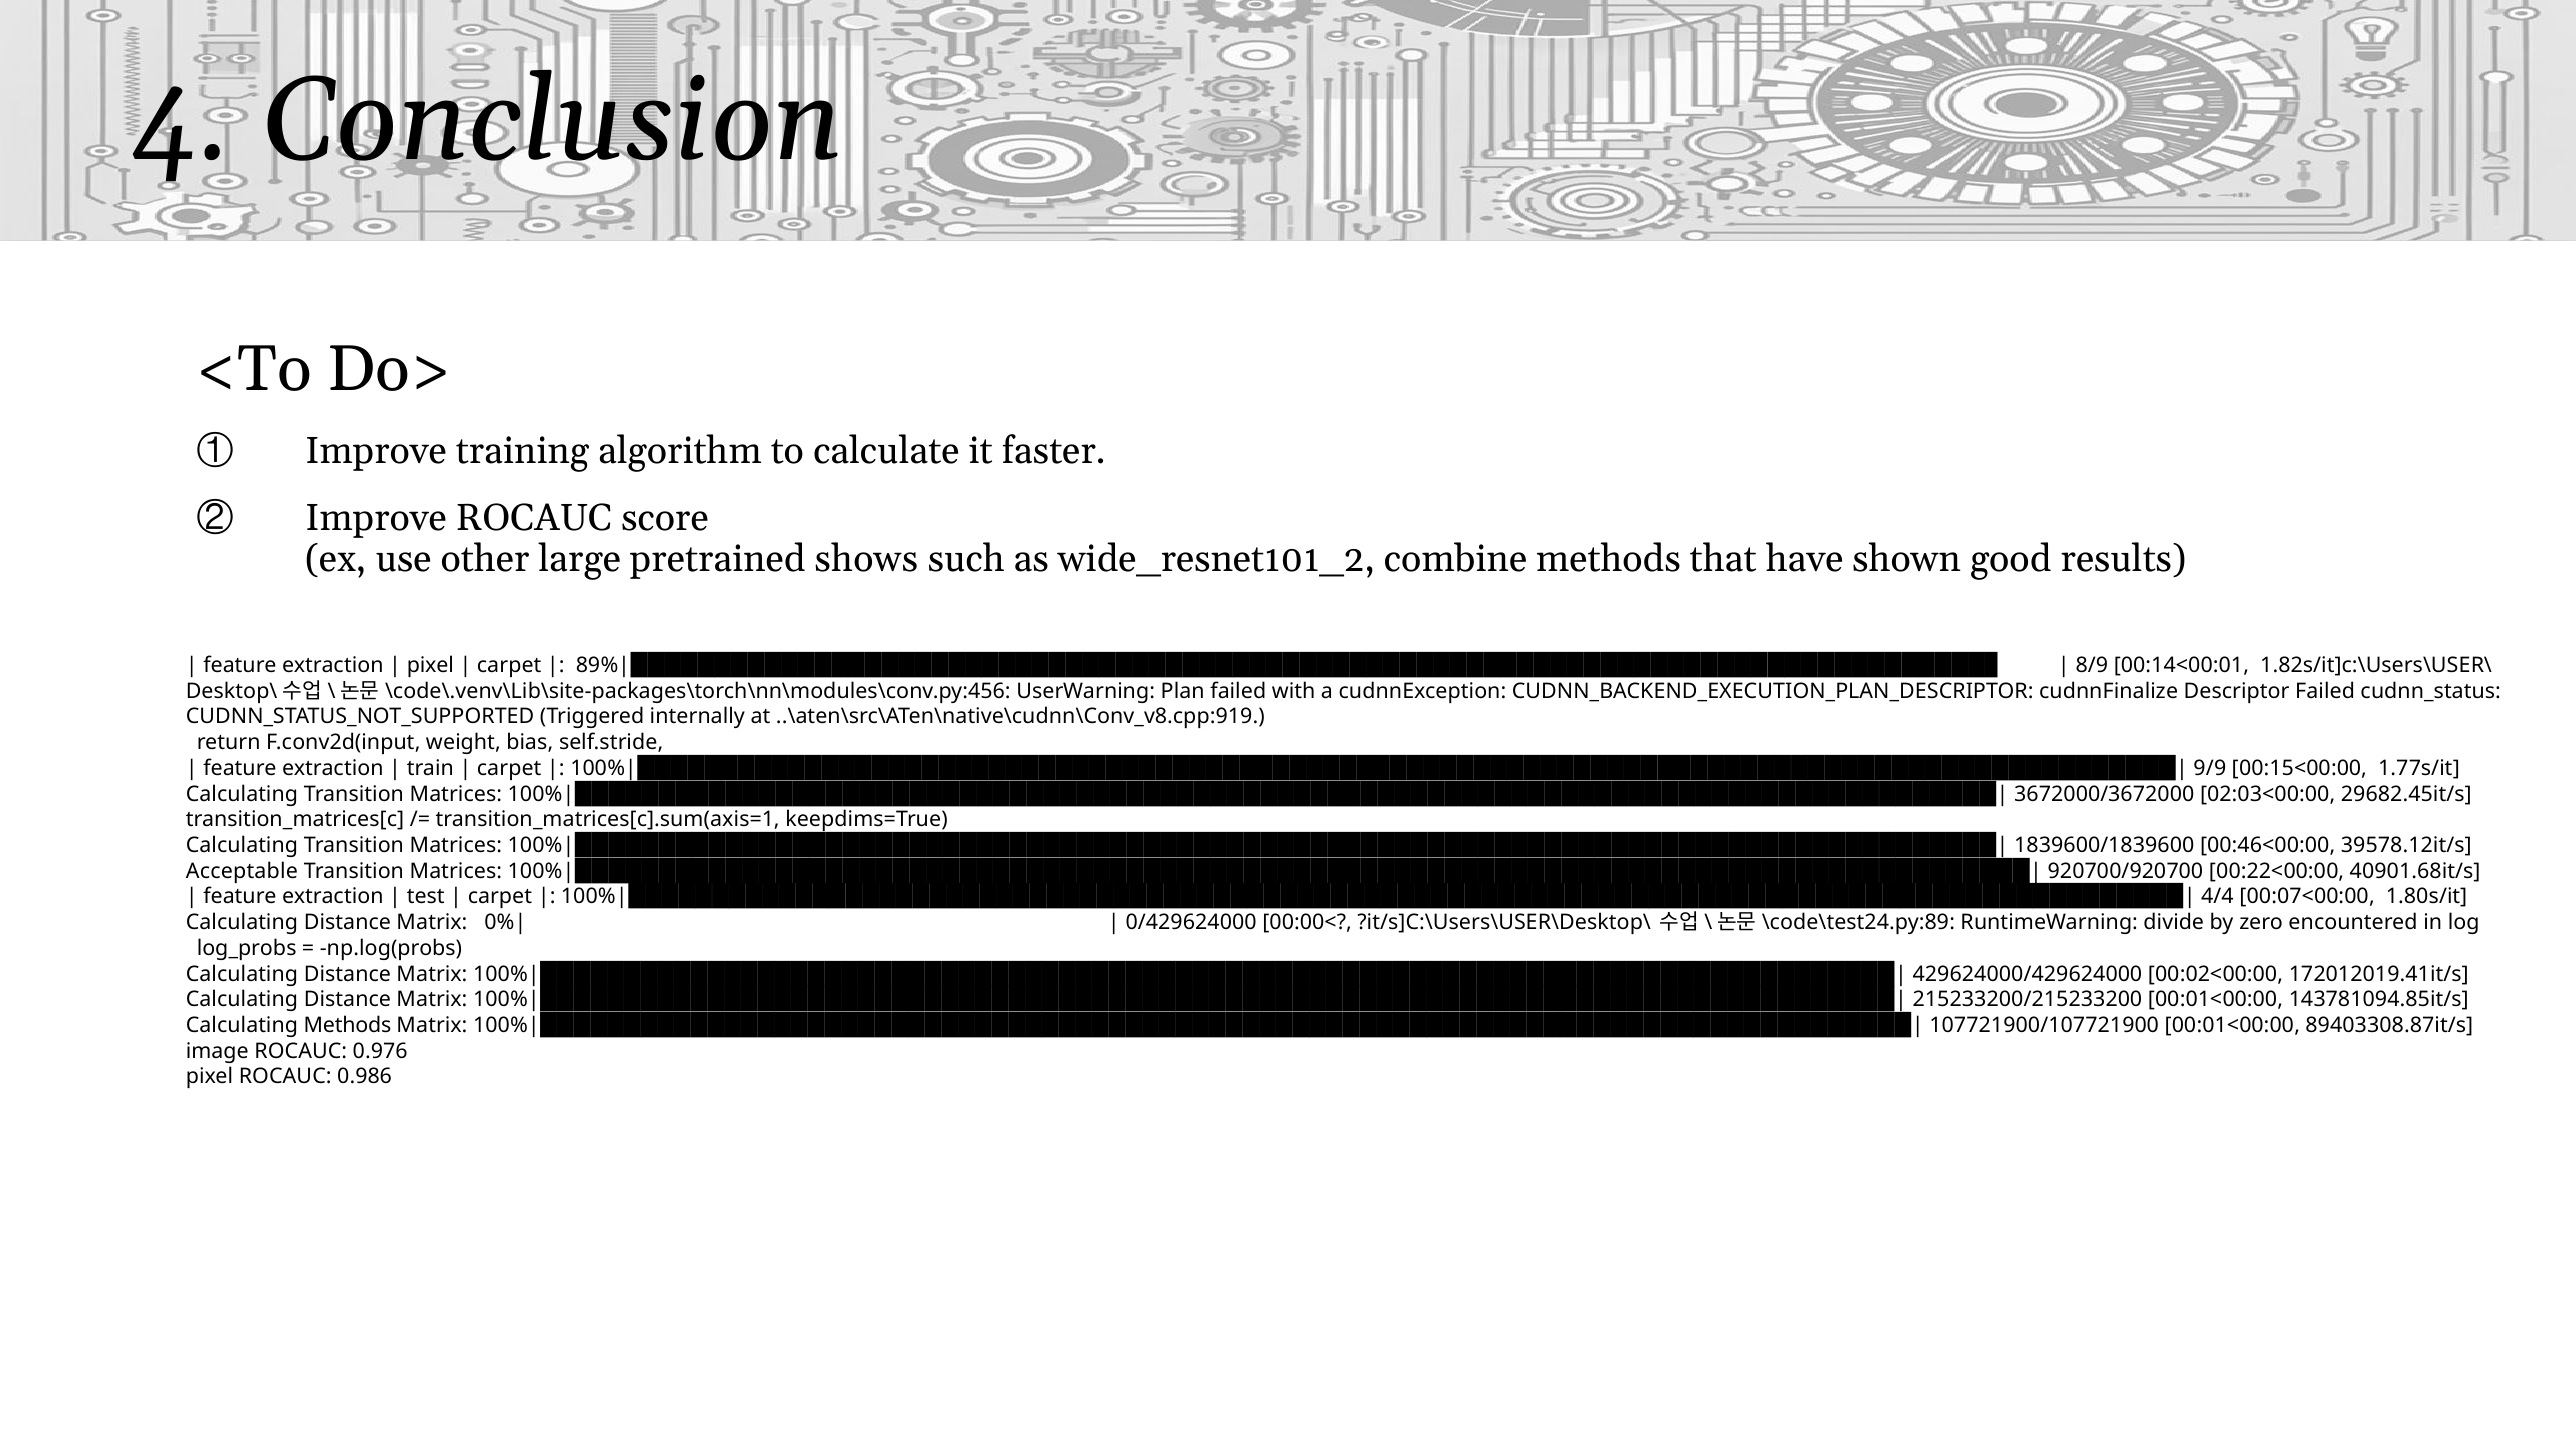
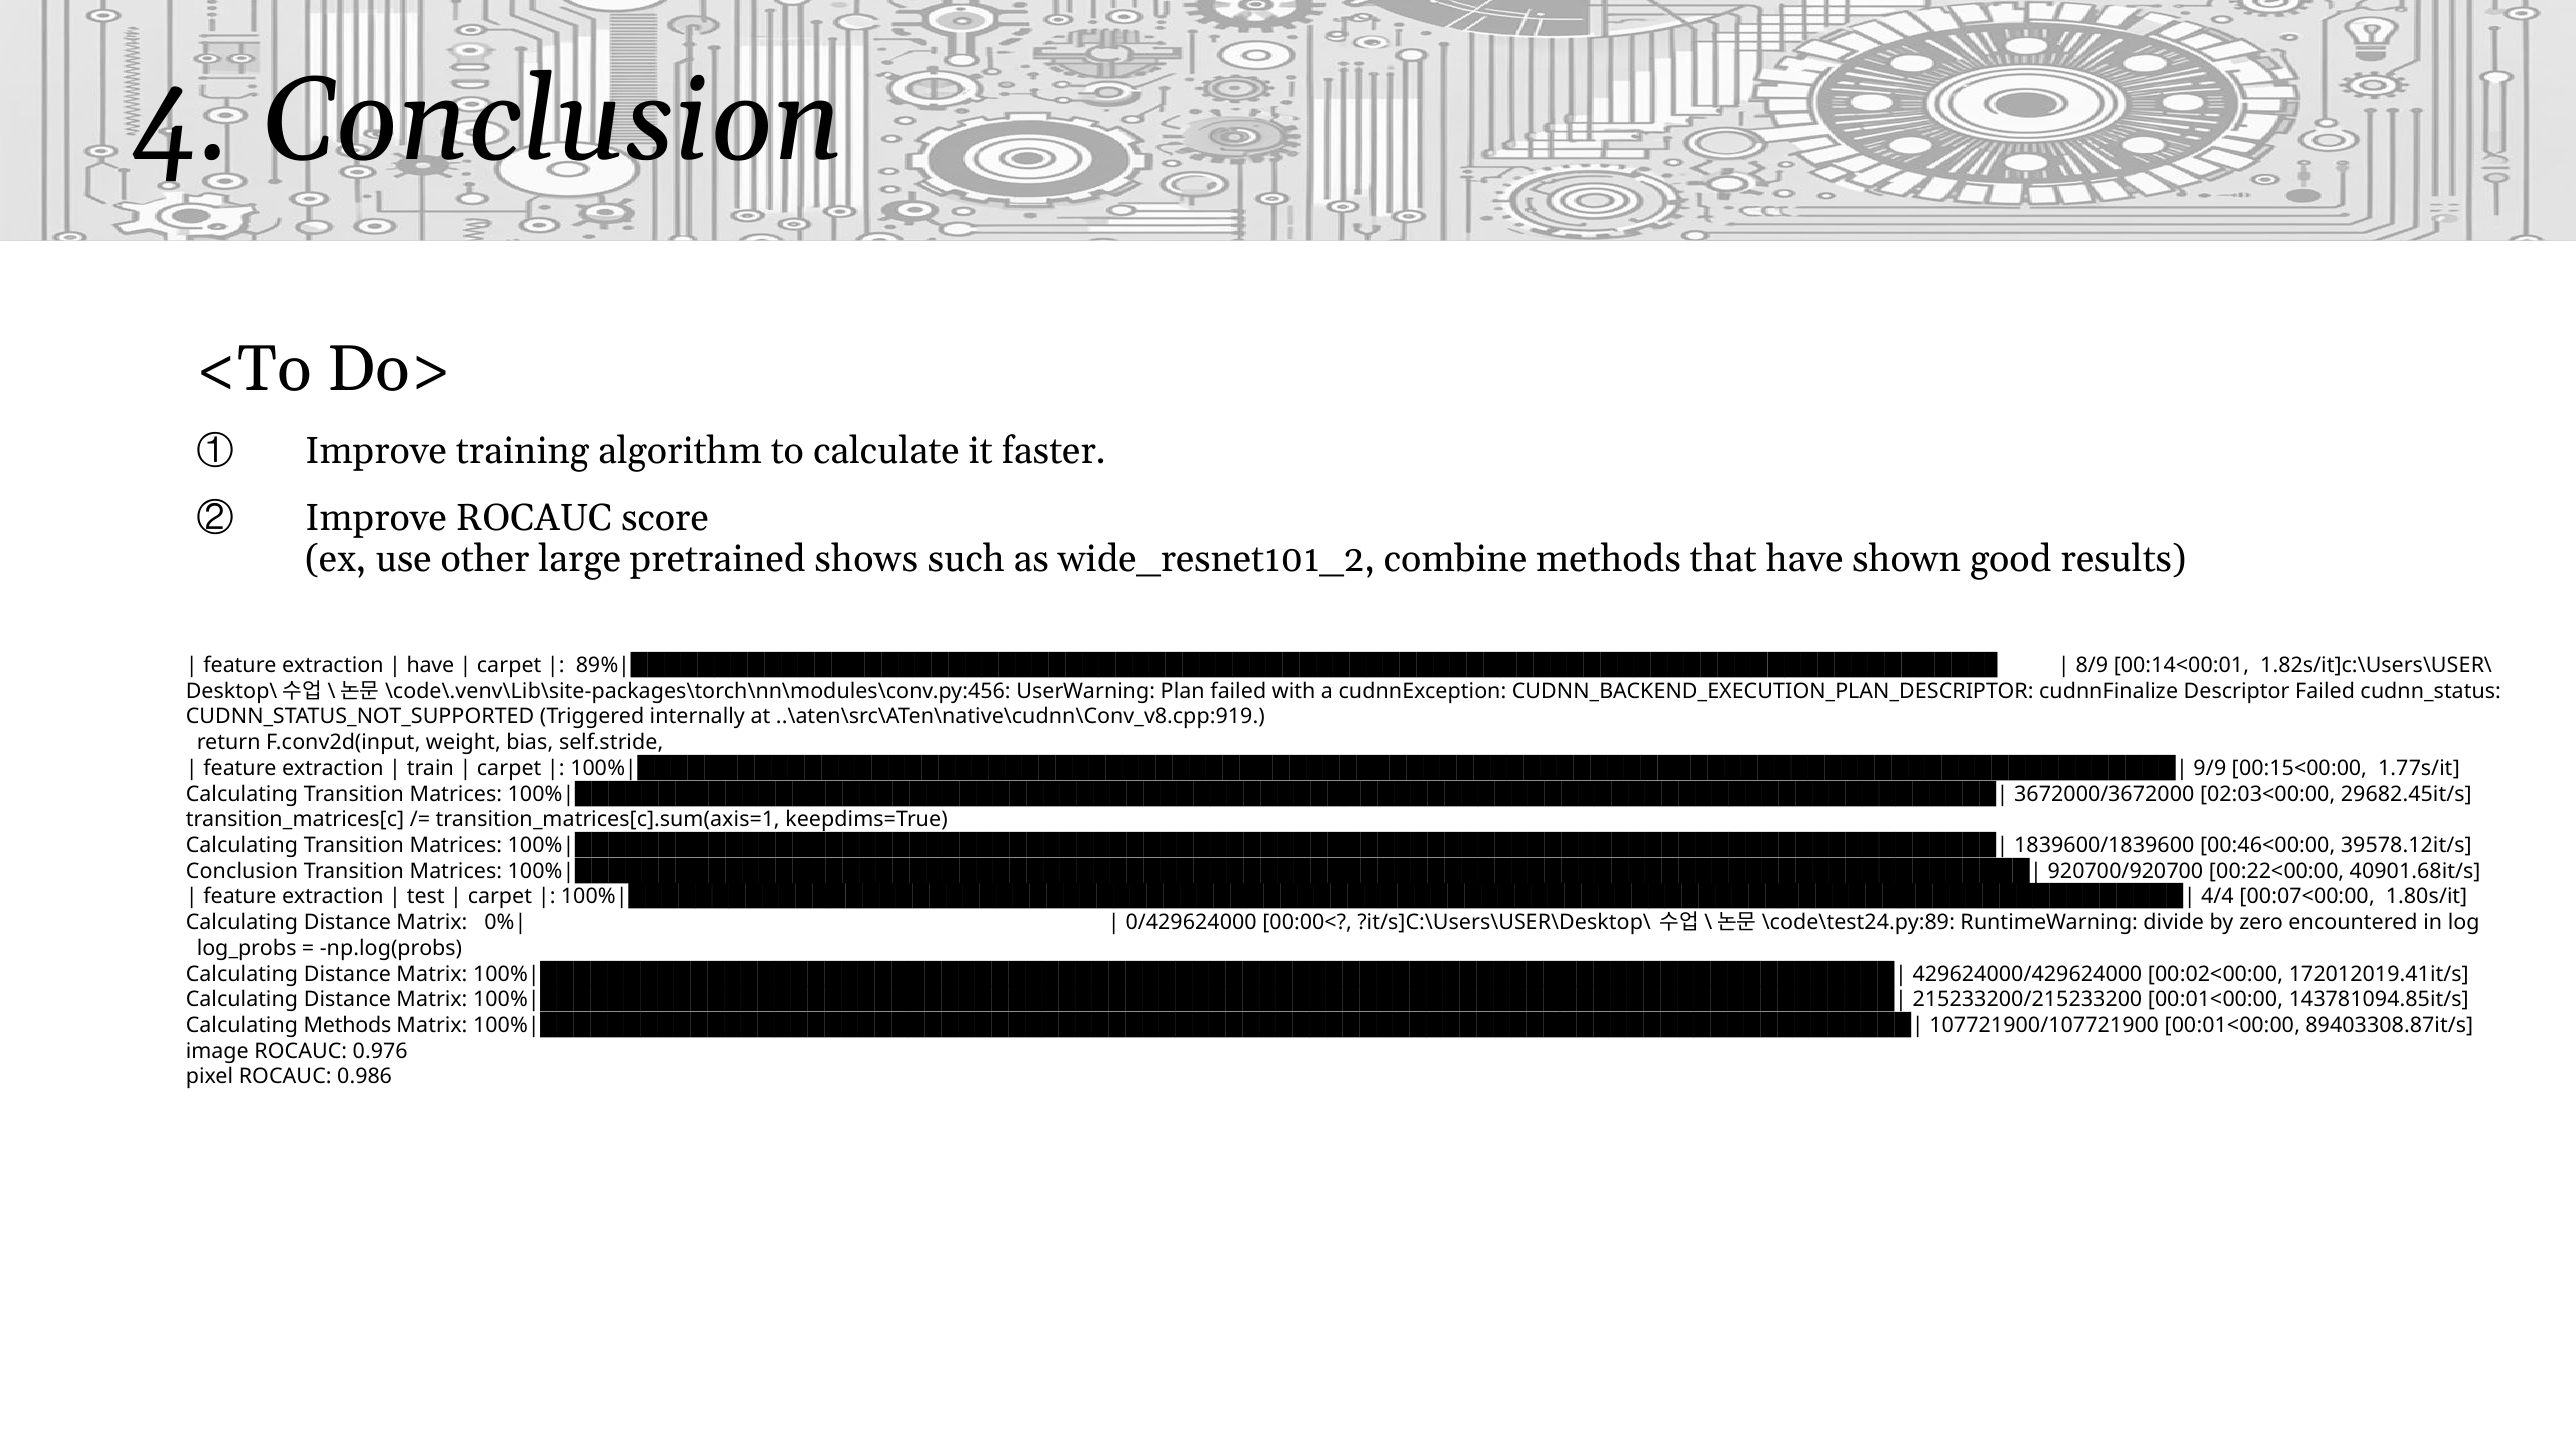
pixel at (430, 665): pixel -> have
Acceptable at (242, 871): Acceptable -> Conclusion
